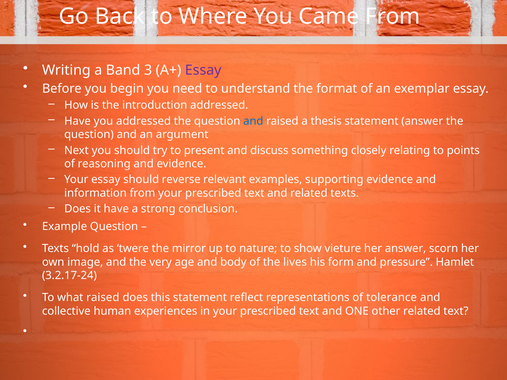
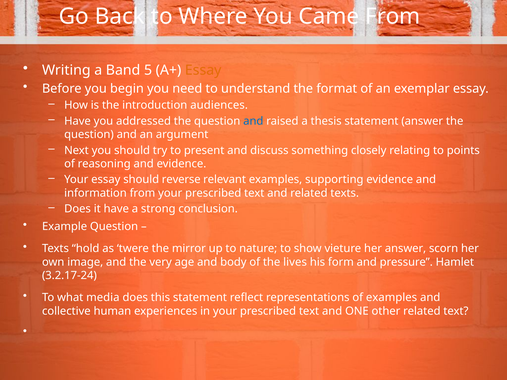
3: 3 -> 5
Essay at (203, 70) colour: purple -> orange
introduction addressed: addressed -> audiences
what raised: raised -> media
of tolerance: tolerance -> examples
